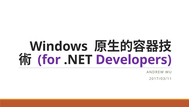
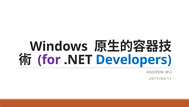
Developers colour: purple -> blue
